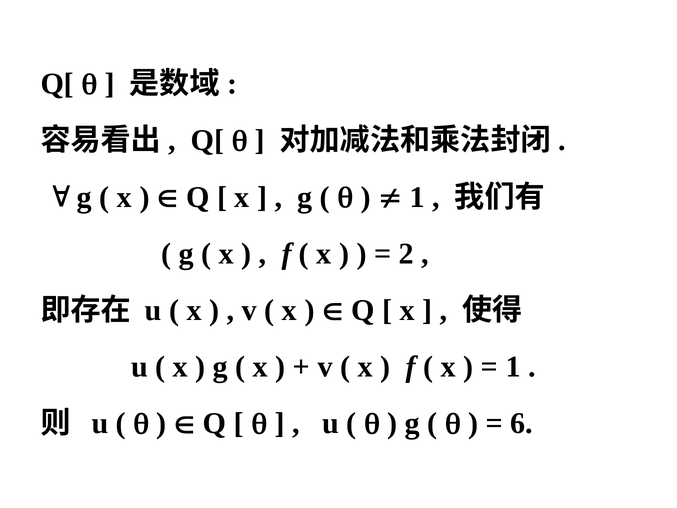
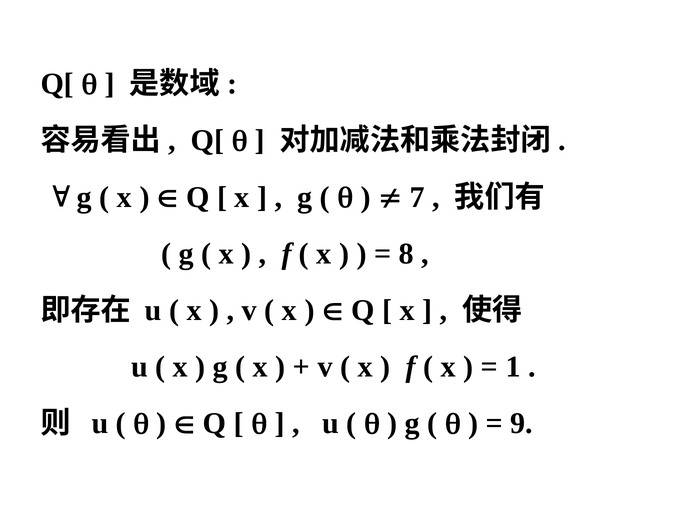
1 at (417, 197): 1 -> 7
2: 2 -> 8
6: 6 -> 9
